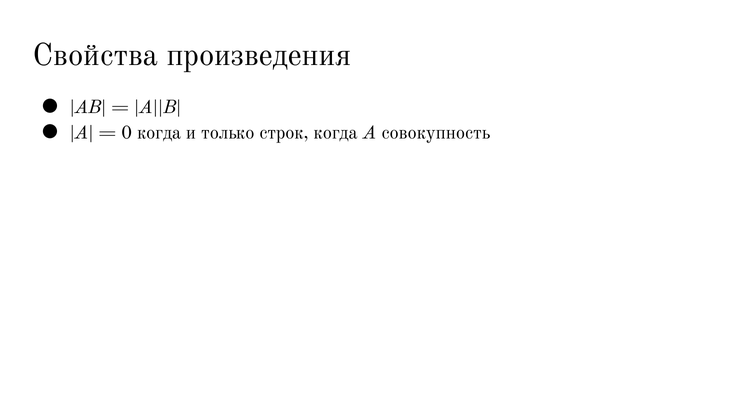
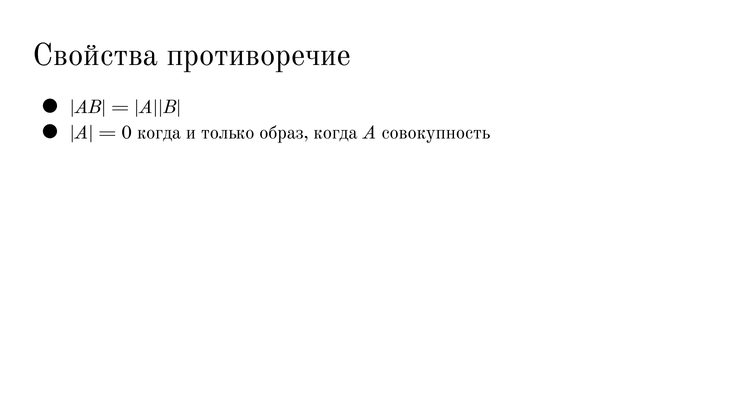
произведения: произведения -> противоречие
строк: строк -> образ
